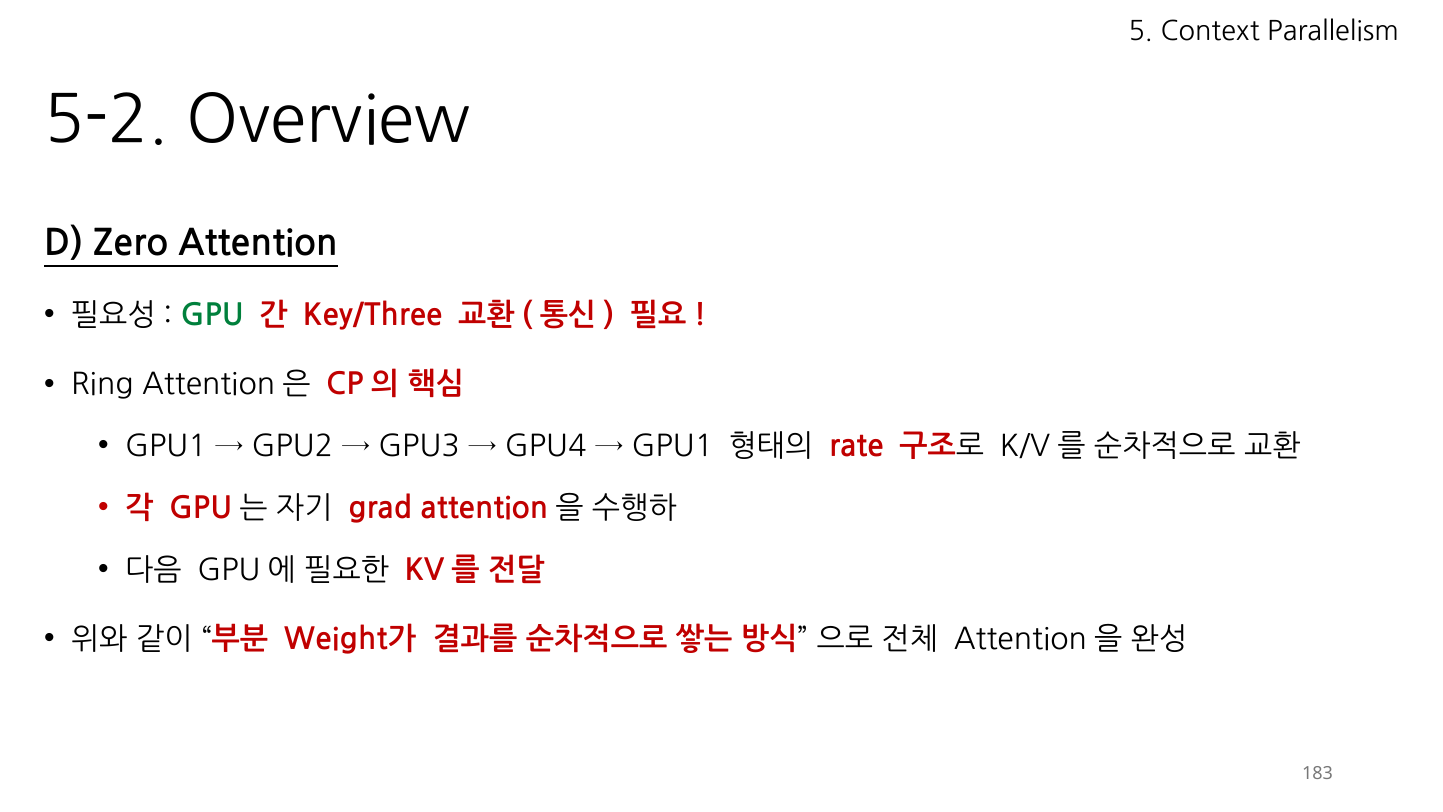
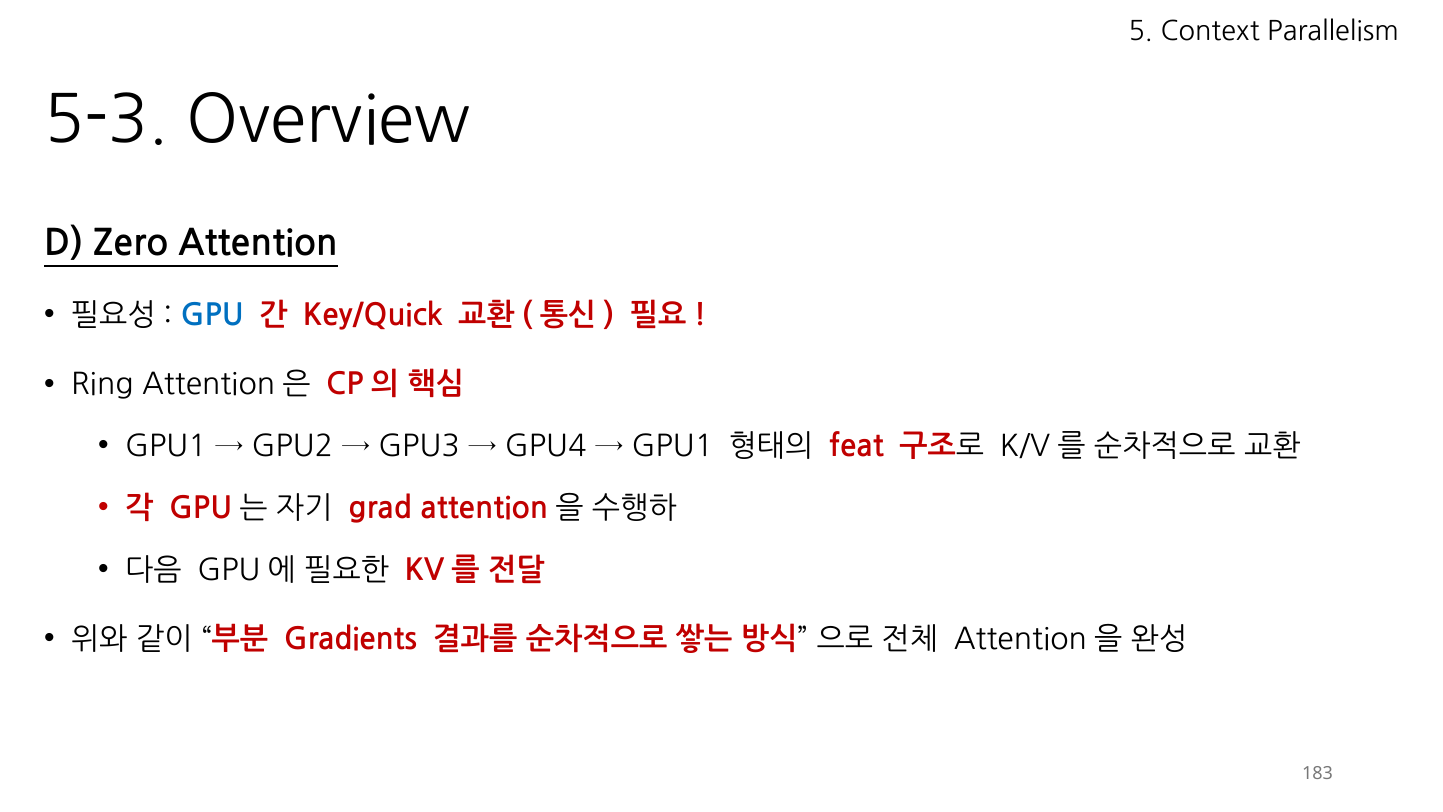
5-2: 5-2 -> 5-3
GPU colour: green -> blue
Key/Three: Key/Three -> Key/Quick
rate: rate -> feat
Weight가: Weight가 -> Gradients
